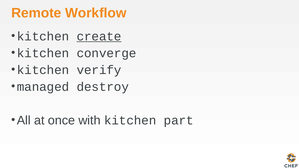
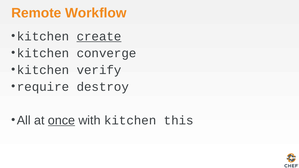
managed: managed -> require
once underline: none -> present
part: part -> this
